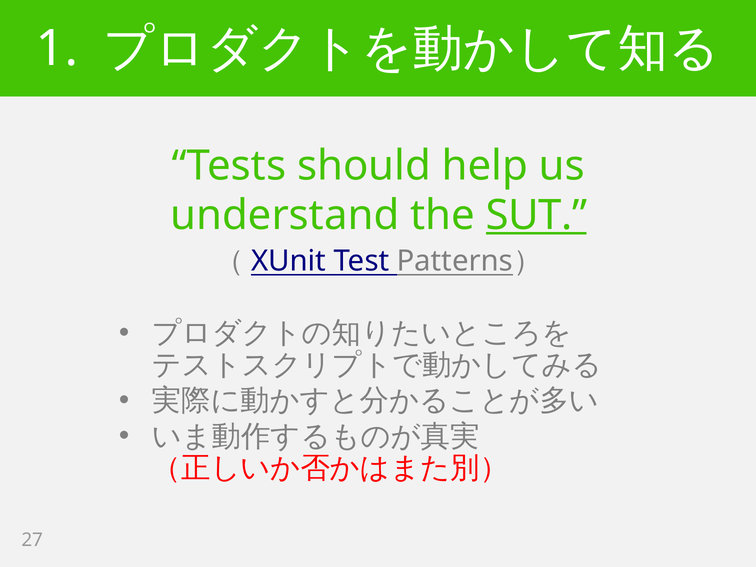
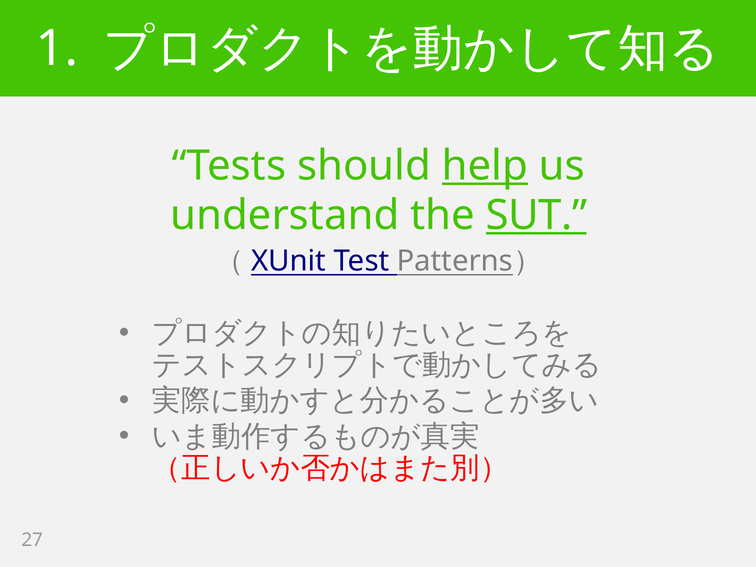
help underline: none -> present
